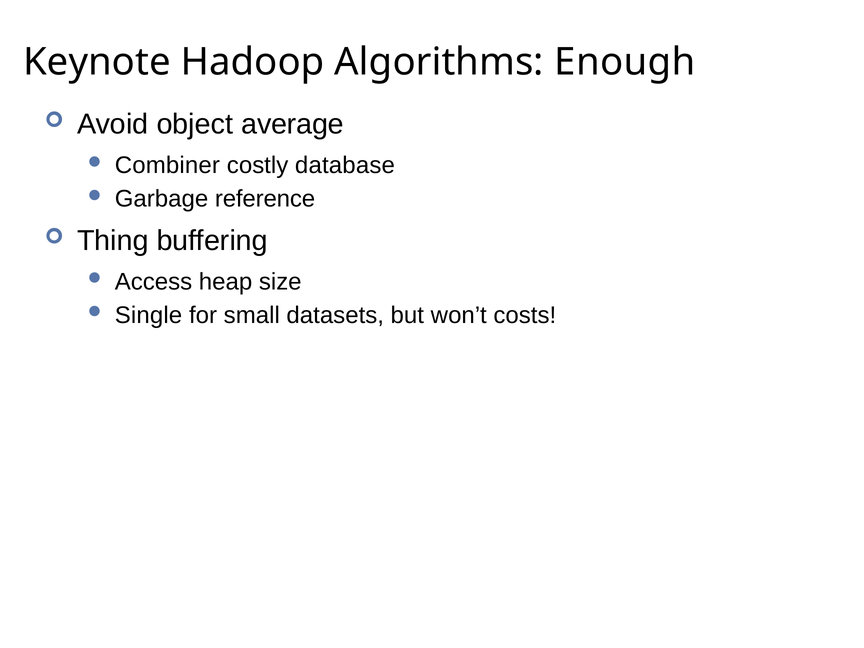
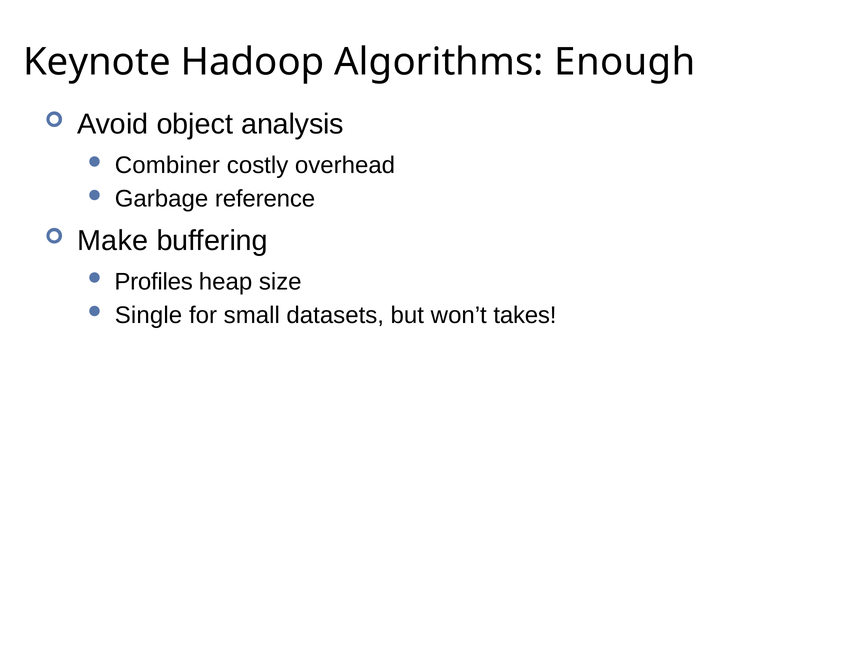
average: average -> analysis
database: database -> overhead
Thing: Thing -> Make
Access: Access -> Profiles
costs: costs -> takes
